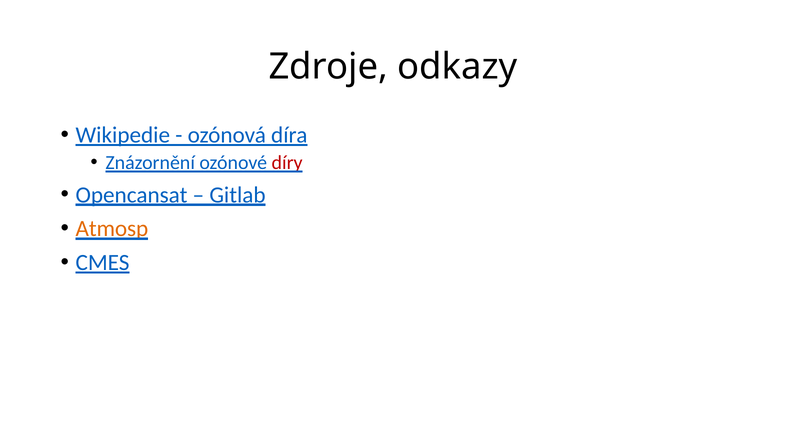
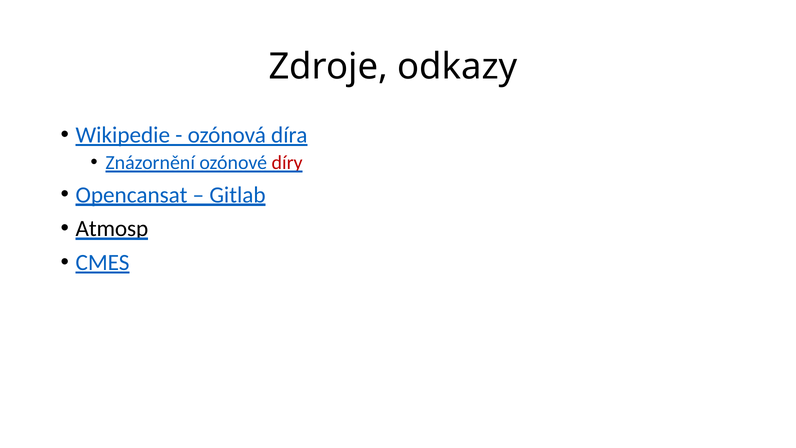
Atmosp colour: orange -> black
